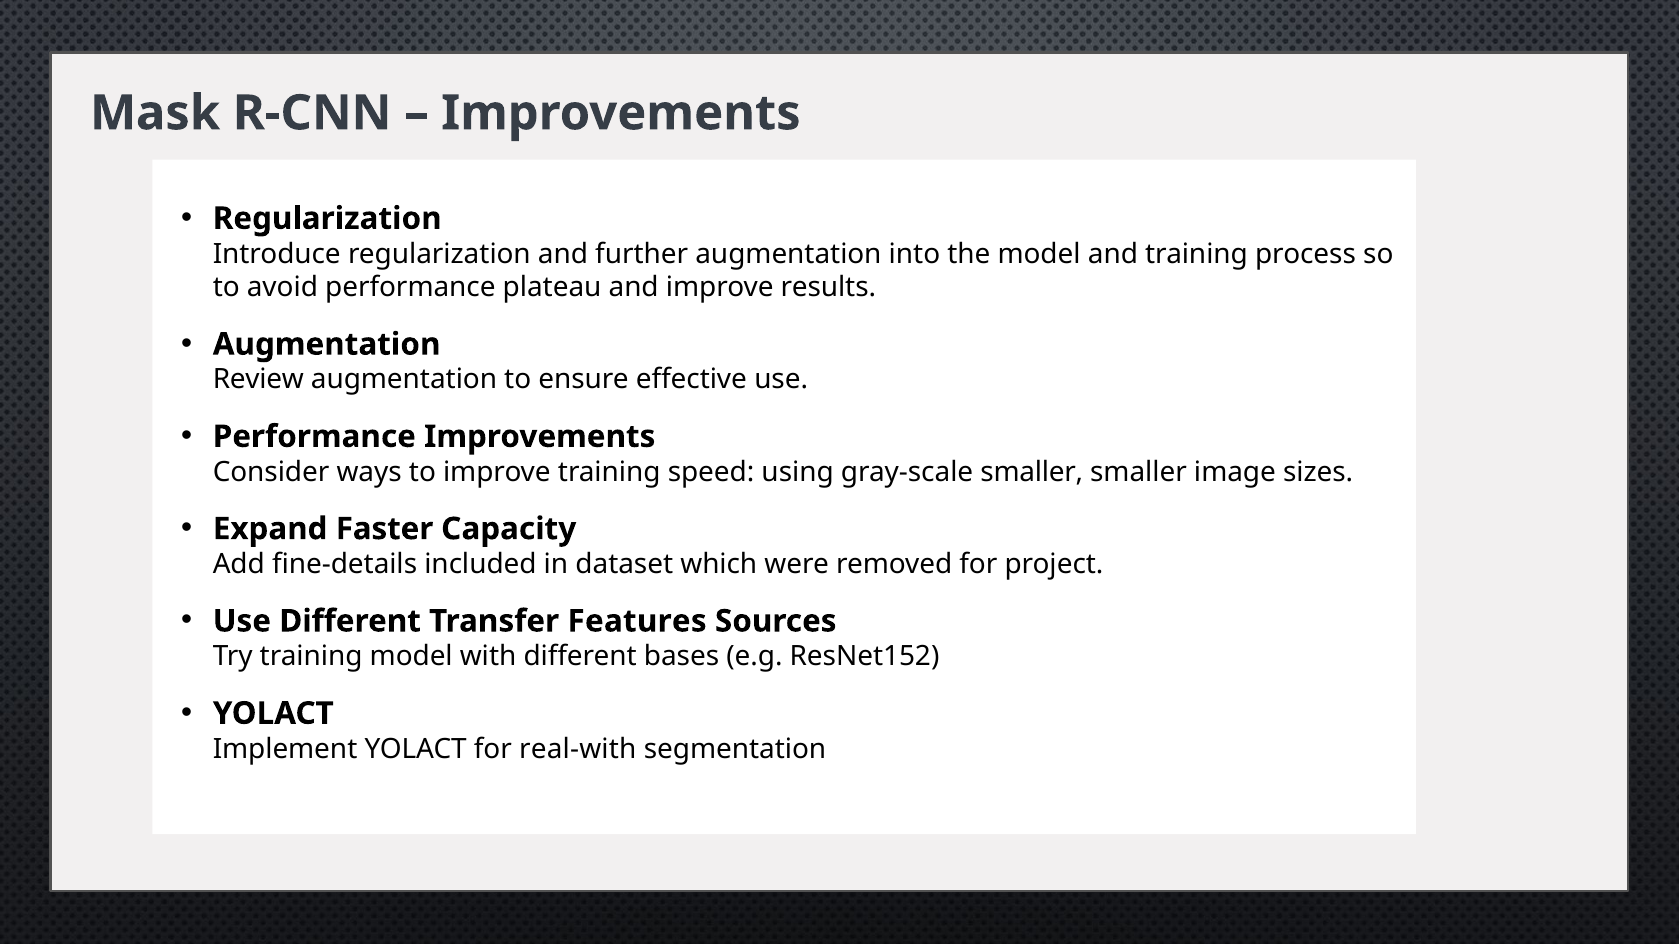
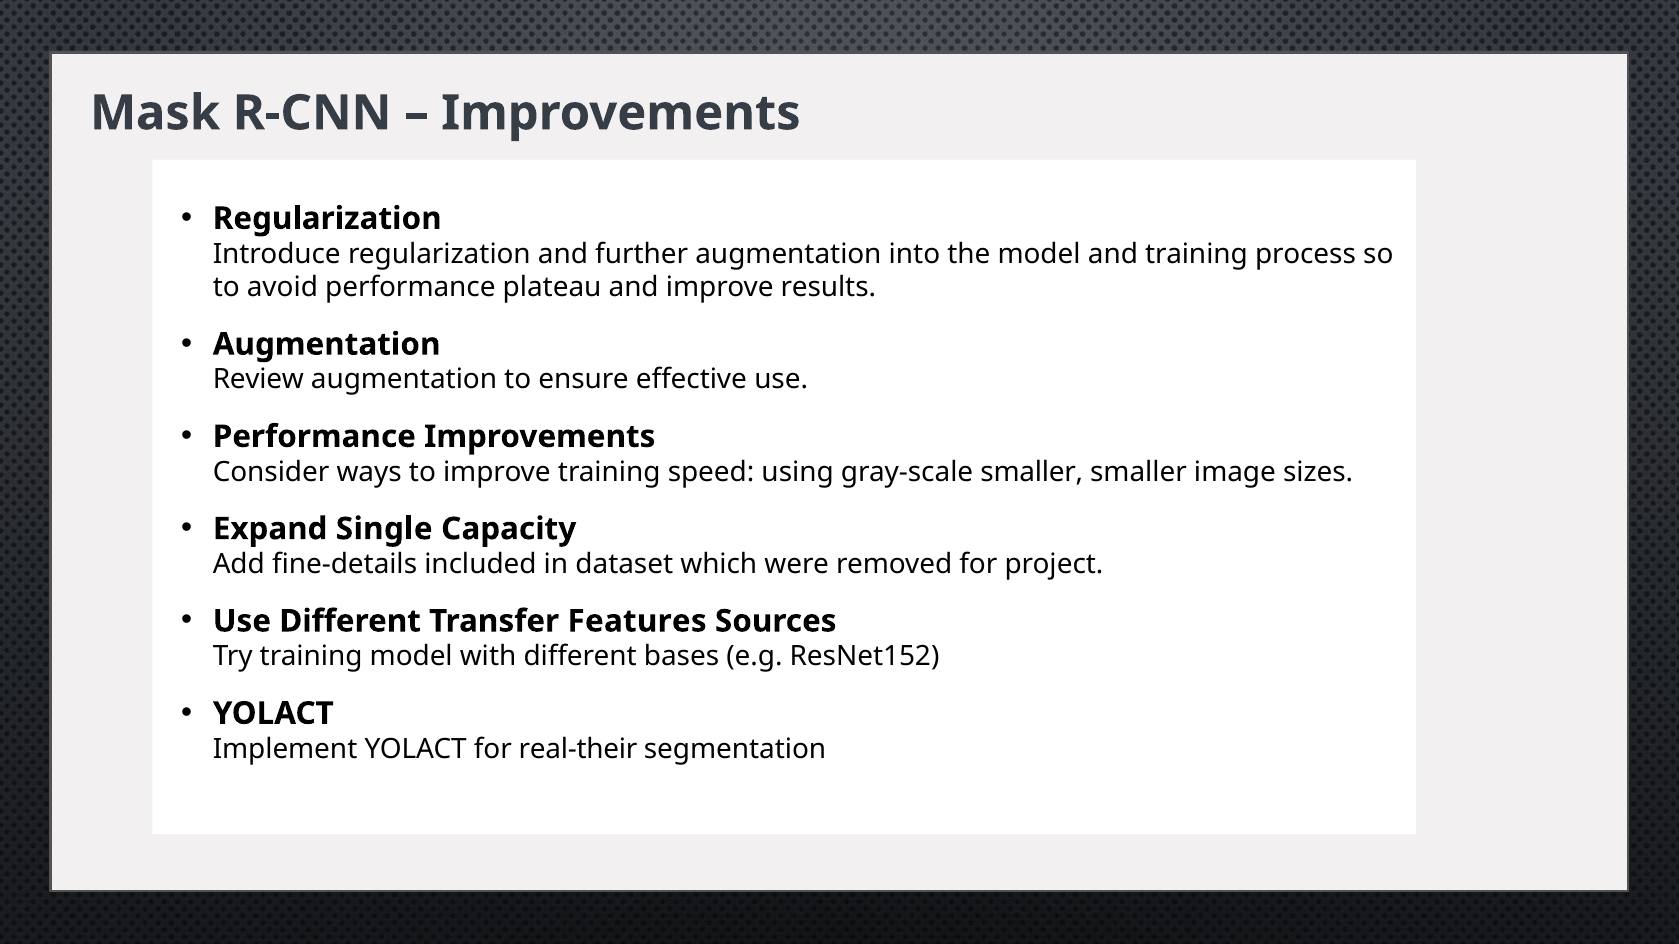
Faster: Faster -> Single
real-with: real-with -> real-their
